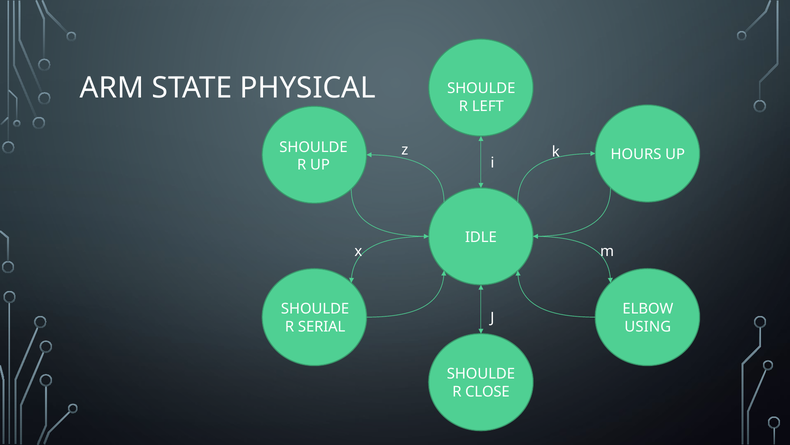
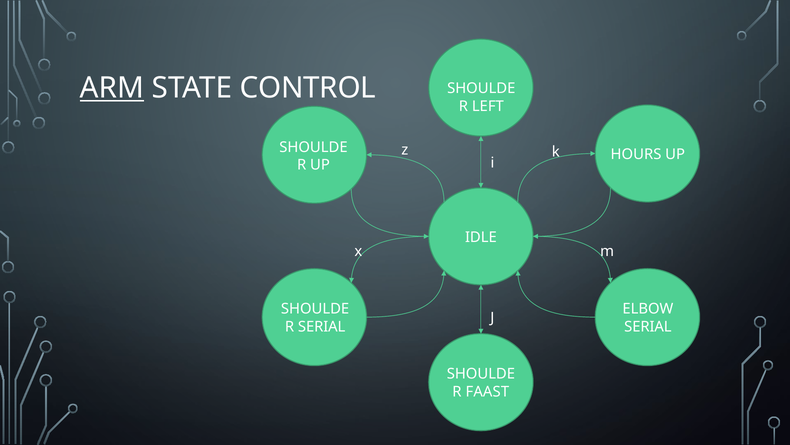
ARM underline: none -> present
PHYSICAL: PHYSICAL -> CONTROL
USING at (648, 326): USING -> SERIAL
CLOSE: CLOSE -> FAAST
